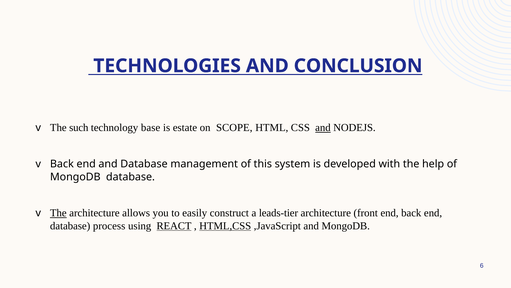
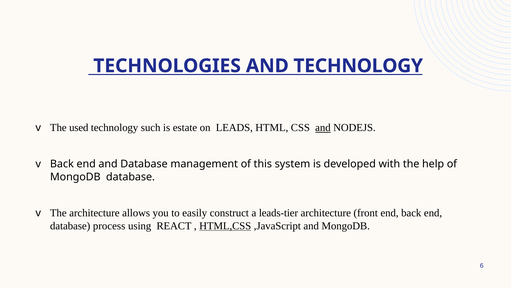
AND CONCLUSION: CONCLUSION -> TECHNOLOGY
such: such -> used
base: base -> such
SCOPE: SCOPE -> LEADS
The at (58, 213) underline: present -> none
REACT underline: present -> none
